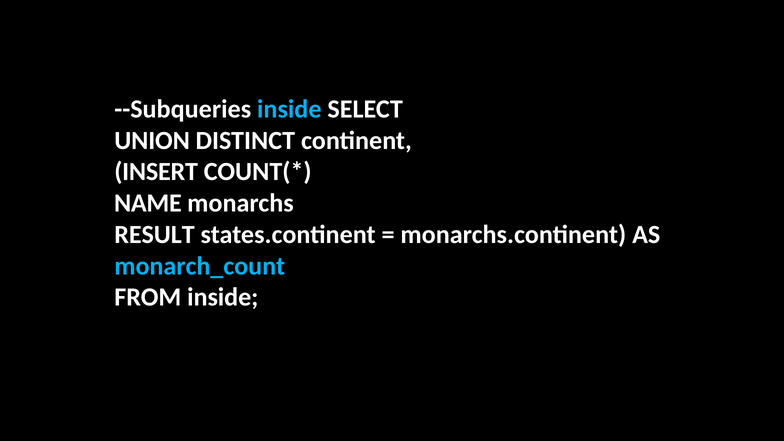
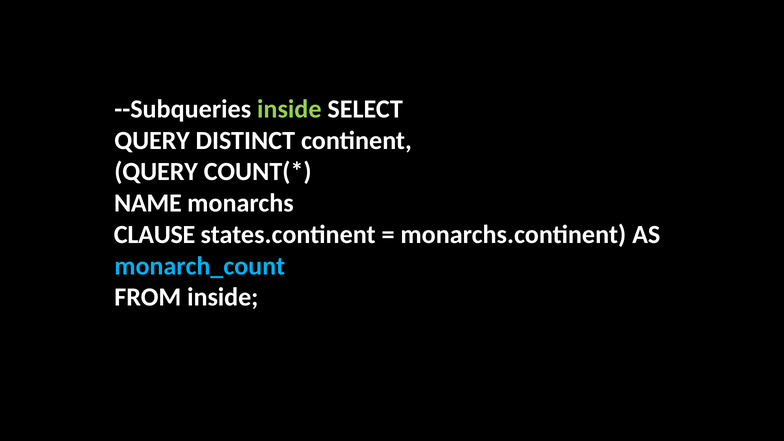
inside at (289, 109) colour: light blue -> light green
UNION at (152, 140): UNION -> QUERY
INSERT at (156, 172): INSERT -> QUERY
RESULT: RESULT -> CLAUSE
